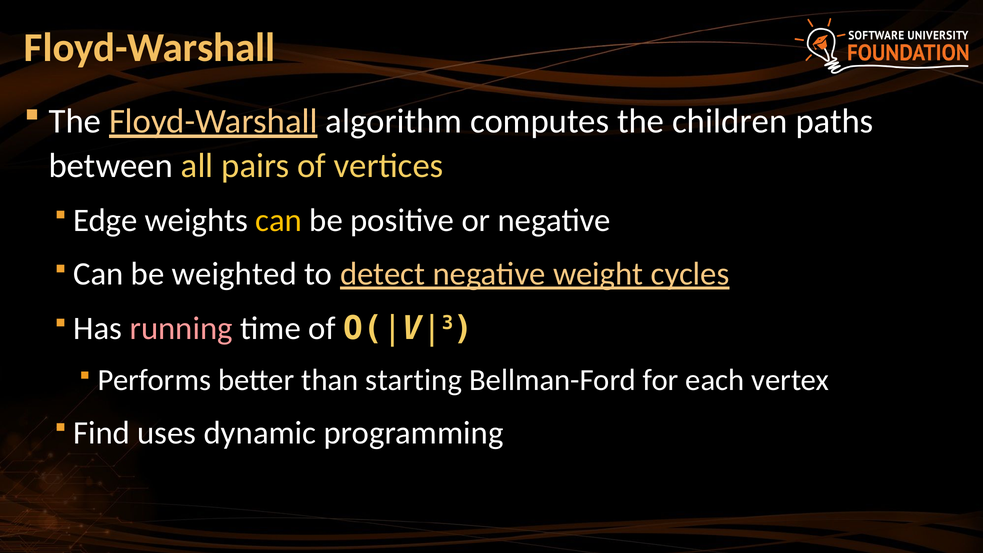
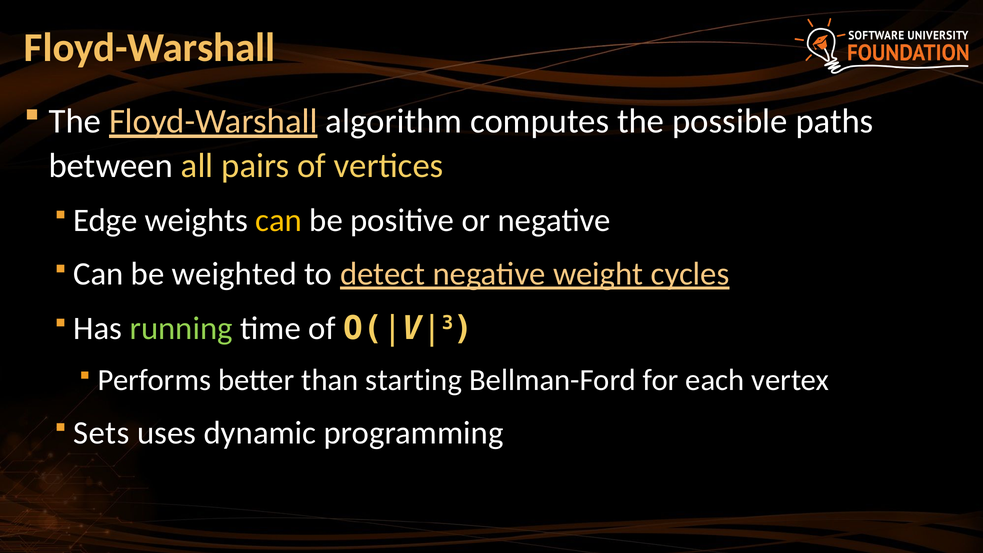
children: children -> possible
running colour: pink -> light green
Find: Find -> Sets
